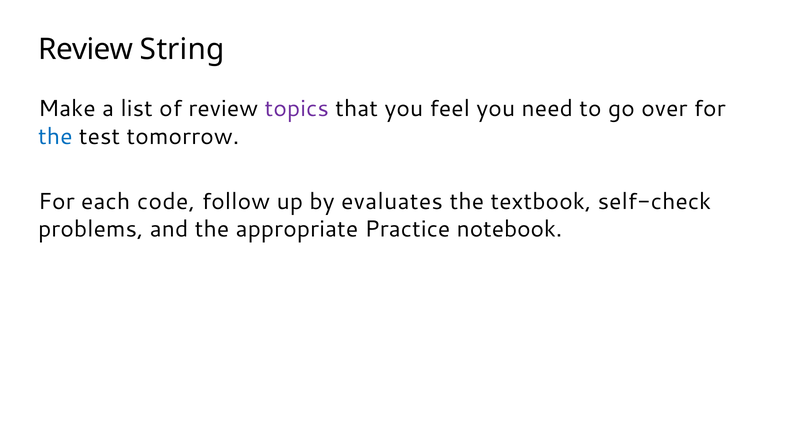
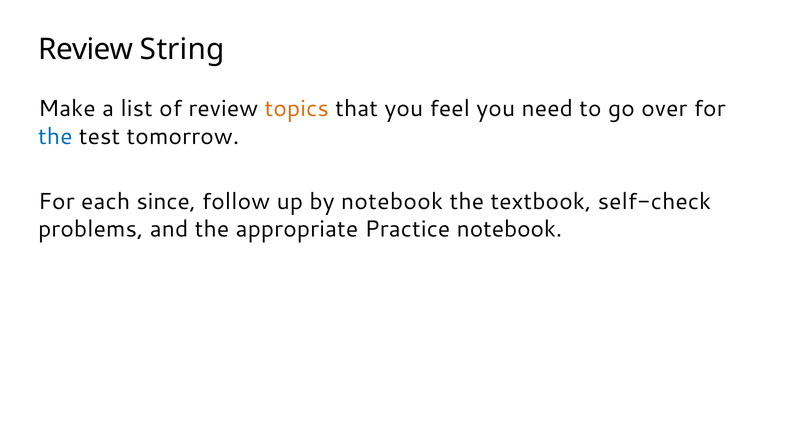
topics colour: purple -> orange
code: code -> since
by evaluates: evaluates -> notebook
